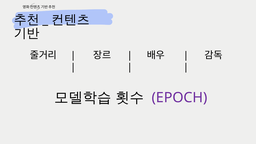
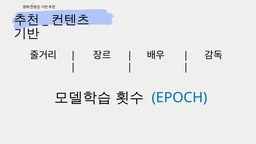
EPOCH colour: purple -> blue
